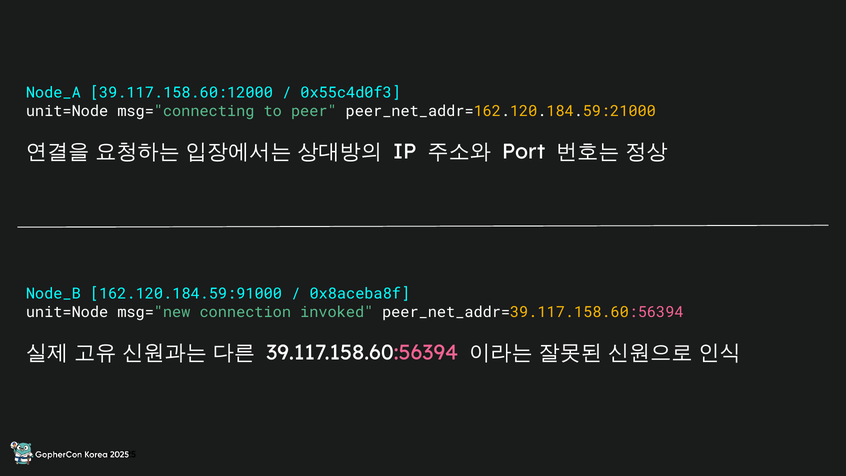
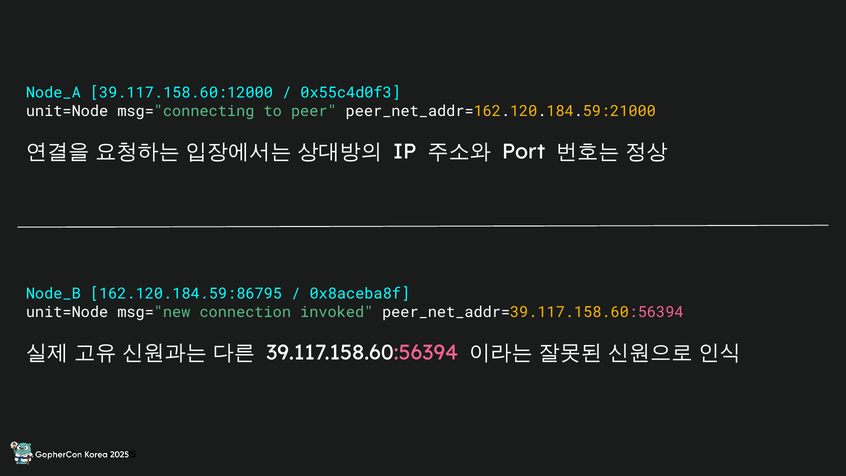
162.120.184.59:91000: 162.120.184.59:91000 -> 162.120.184.59:86795
